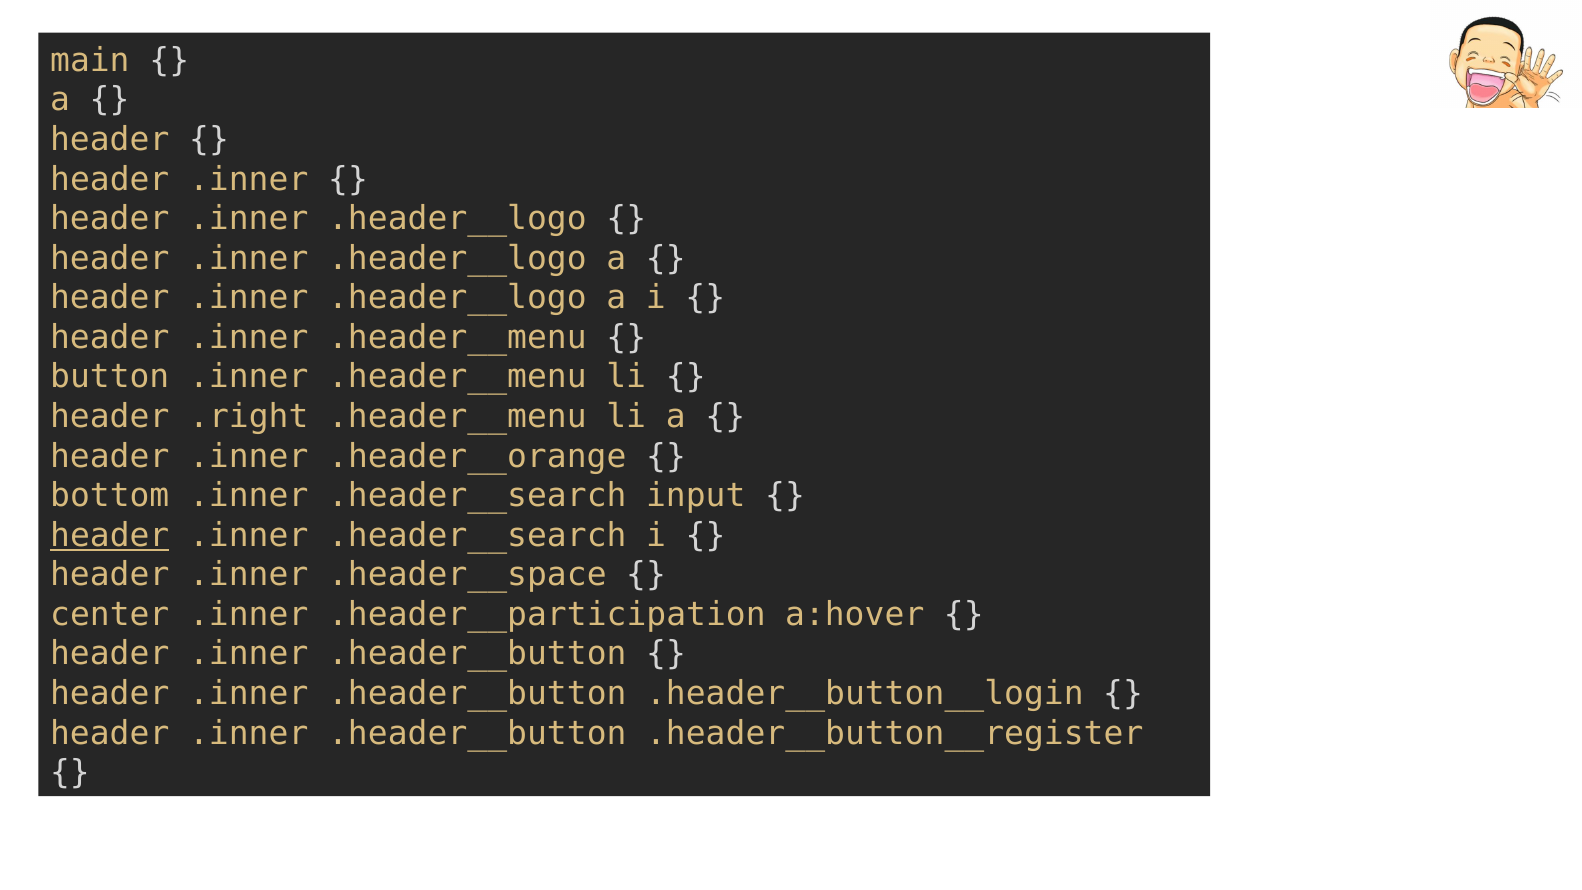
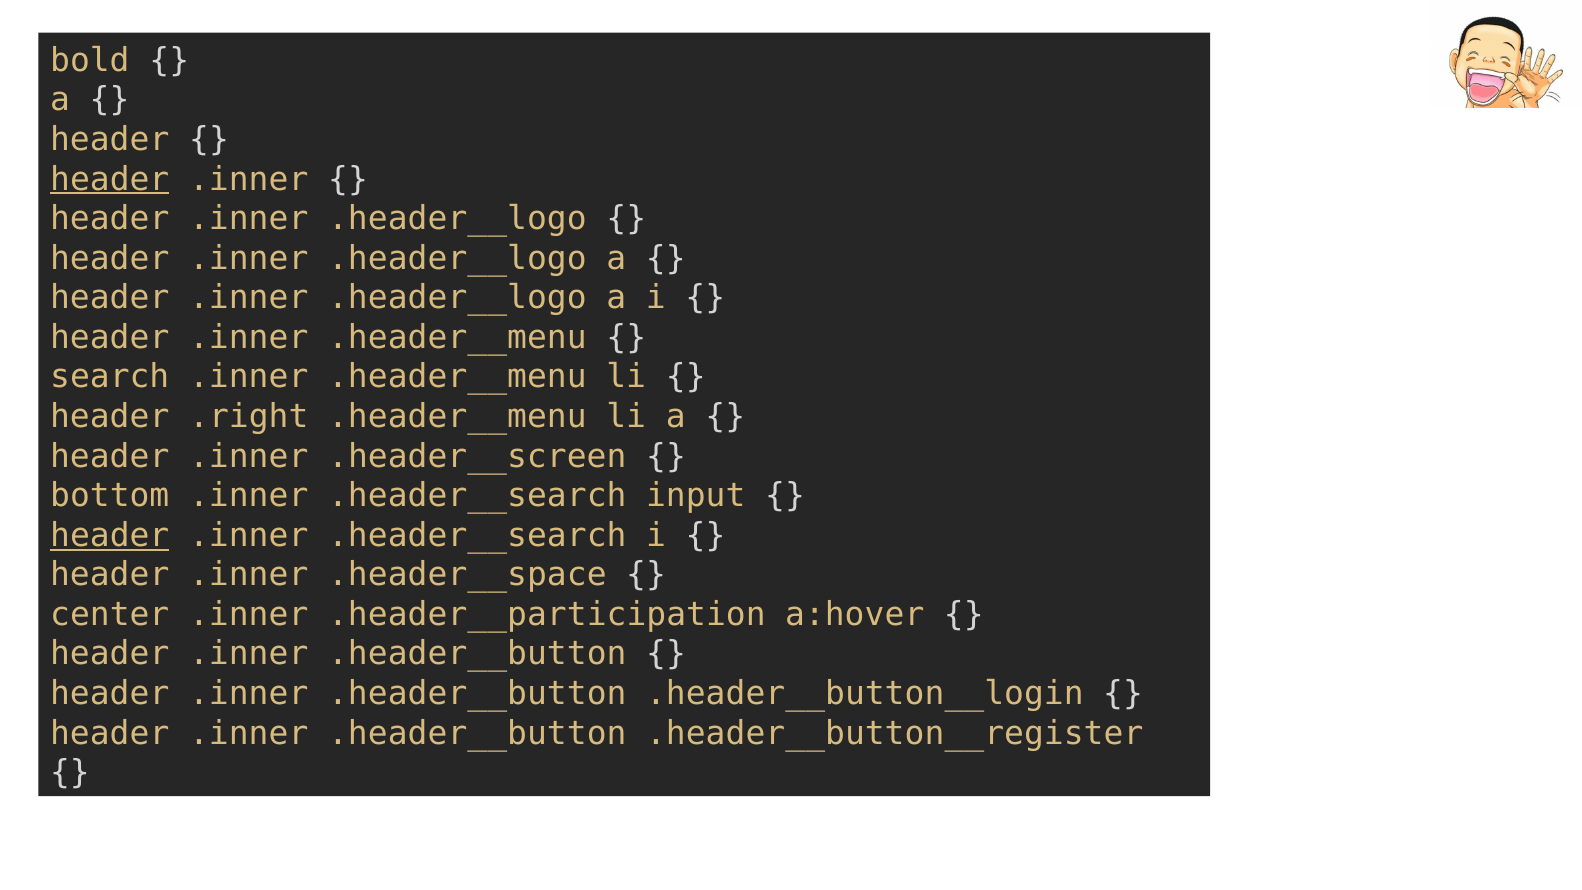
main: main -> bold
header at (110, 179) underline: none -> present
button: button -> search
.header__orange: .header__orange -> .header__screen
